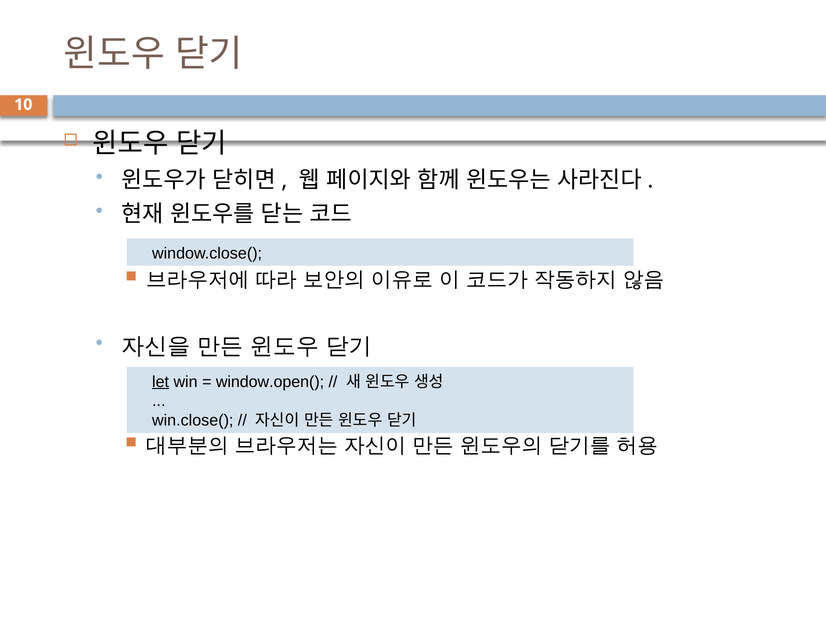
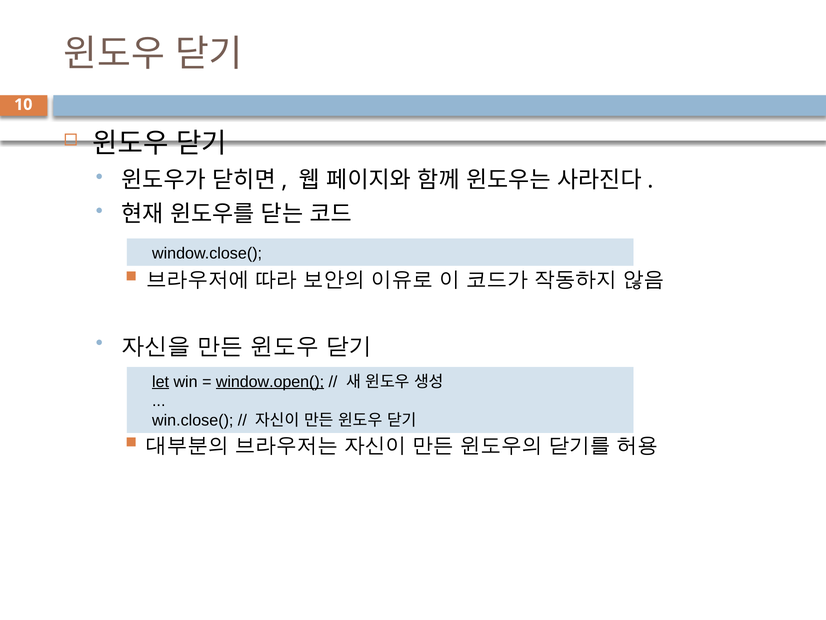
window.open( underline: none -> present
